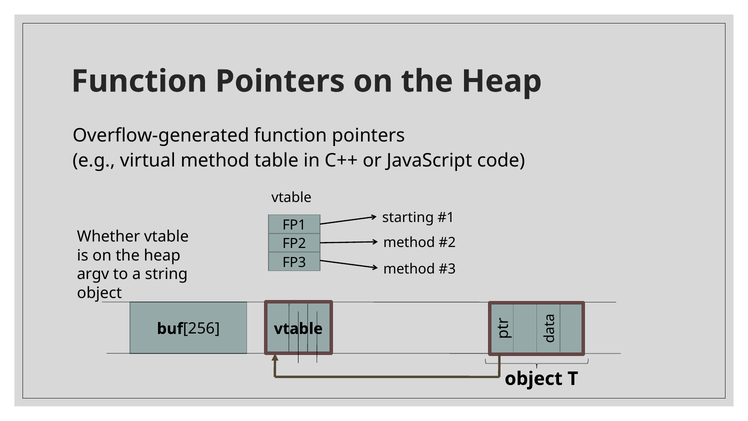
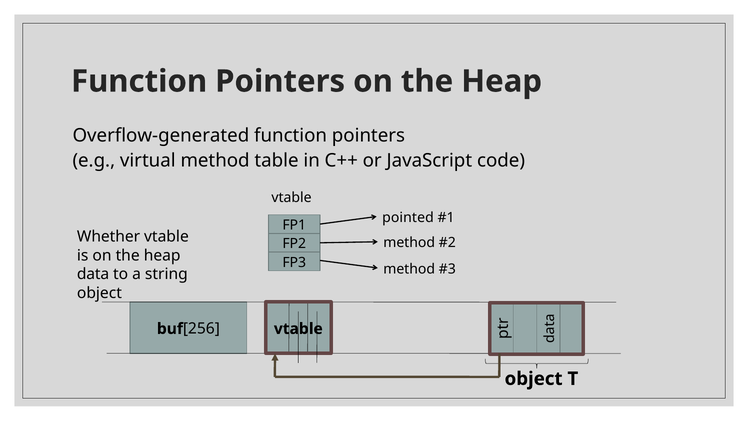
starting: starting -> pointed
argv: argv -> data
